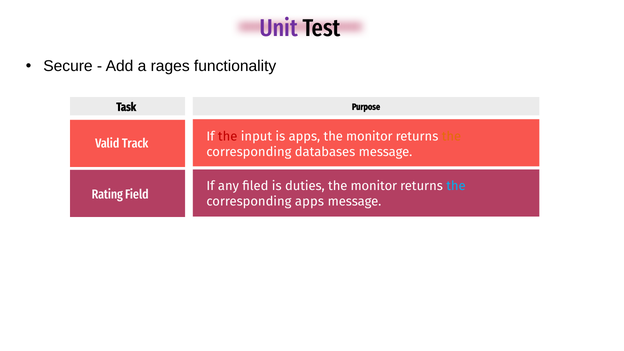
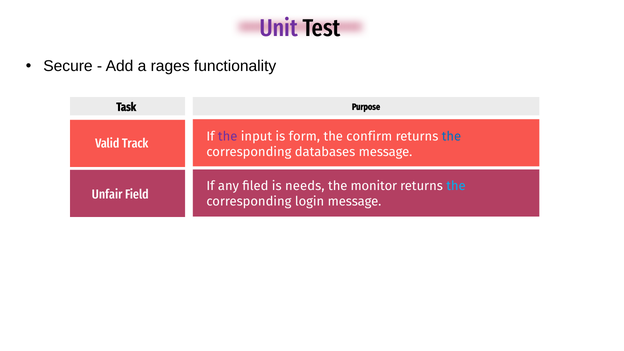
the at (228, 137) colour: red -> purple
is apps: apps -> form
monitor at (369, 137): monitor -> confirm
the at (451, 137) colour: orange -> blue
duties: duties -> needs
Rating: Rating -> Unfair
corresponding apps: apps -> login
